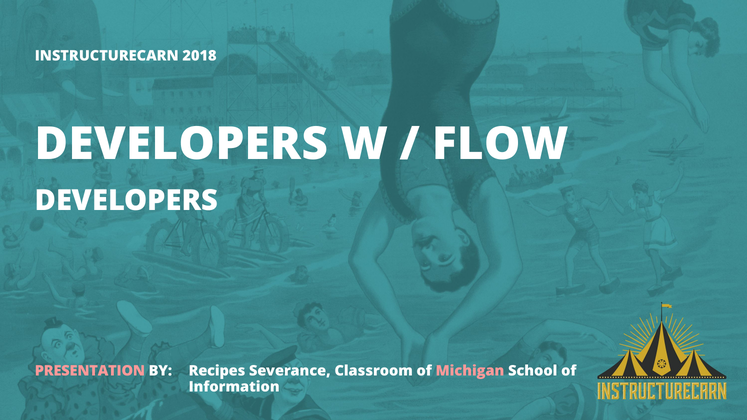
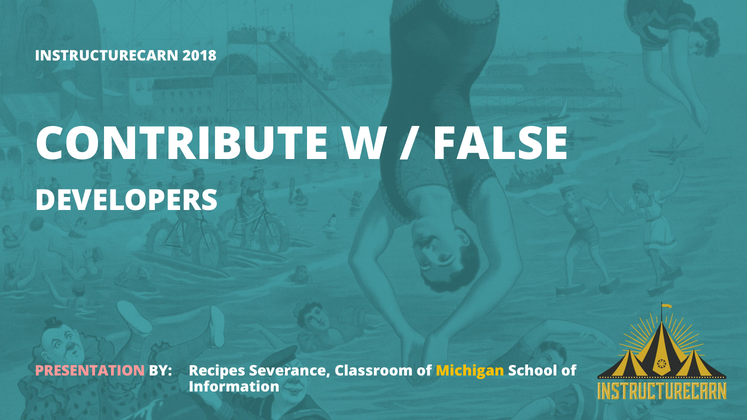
DEVELOPERS at (182, 144): DEVELOPERS -> CONTRIBUTE
FLOW: FLOW -> FALSE
Michigan colour: pink -> yellow
